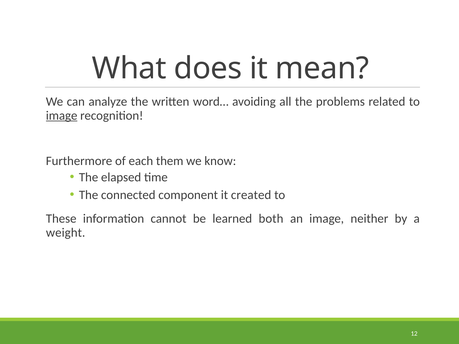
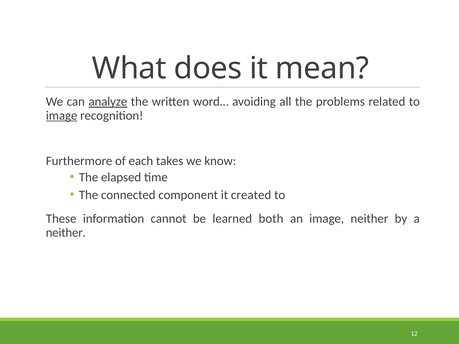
analyze underline: none -> present
them: them -> takes
weight at (66, 233): weight -> neither
